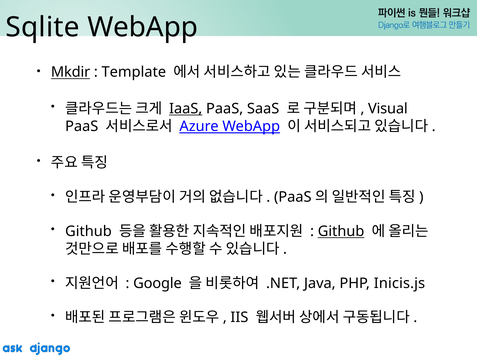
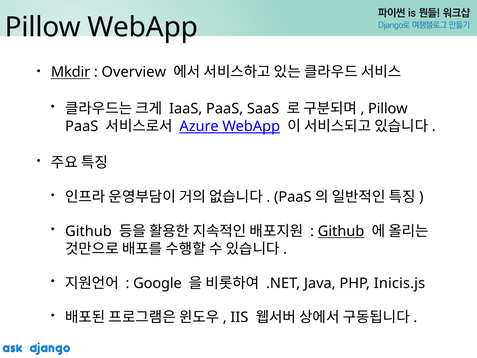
Sqlite at (43, 27): Sqlite -> Pillow
Template: Template -> Overview
IaaS underline: present -> none
Visual at (388, 109): Visual -> Pillow
